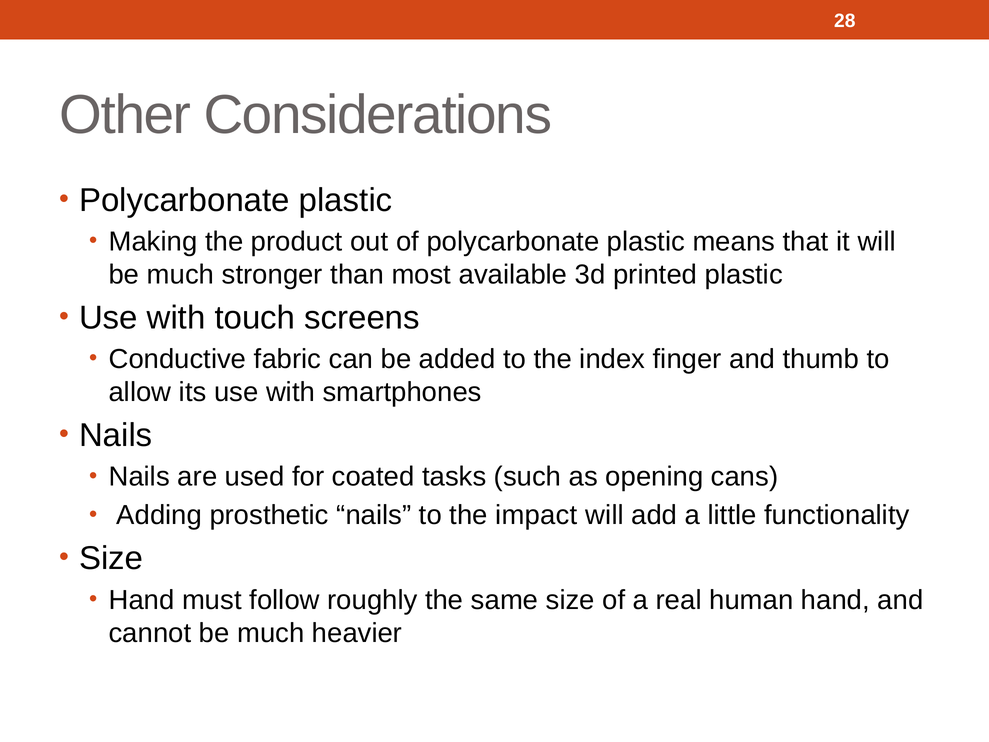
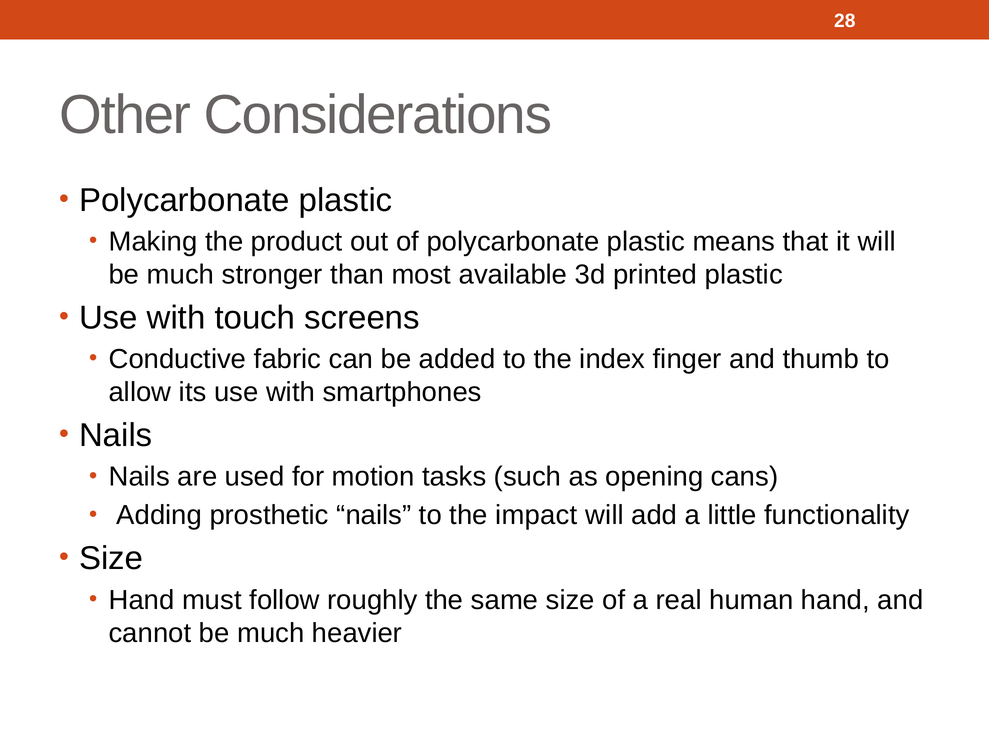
coated: coated -> motion
